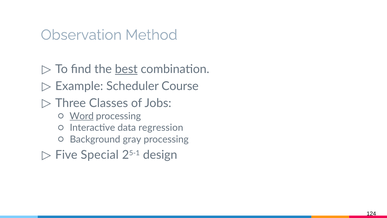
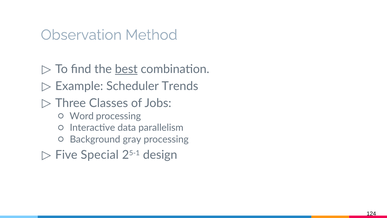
Course: Course -> Trends
Word underline: present -> none
regression: regression -> parallelism
